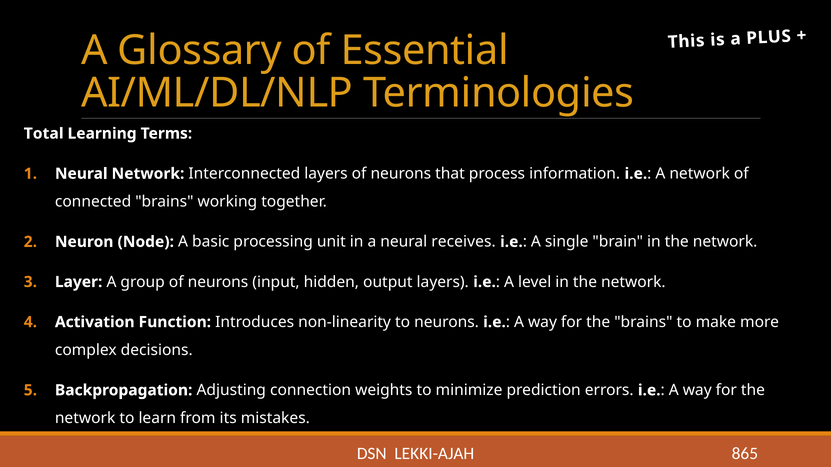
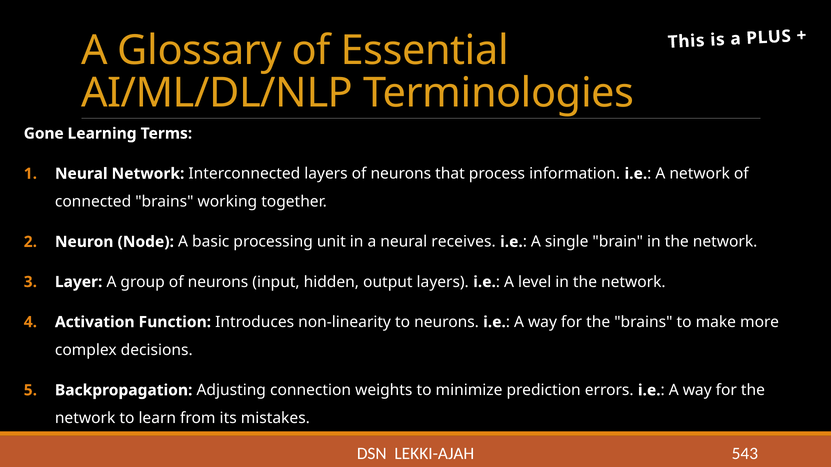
Total: Total -> Gone
865: 865 -> 543
